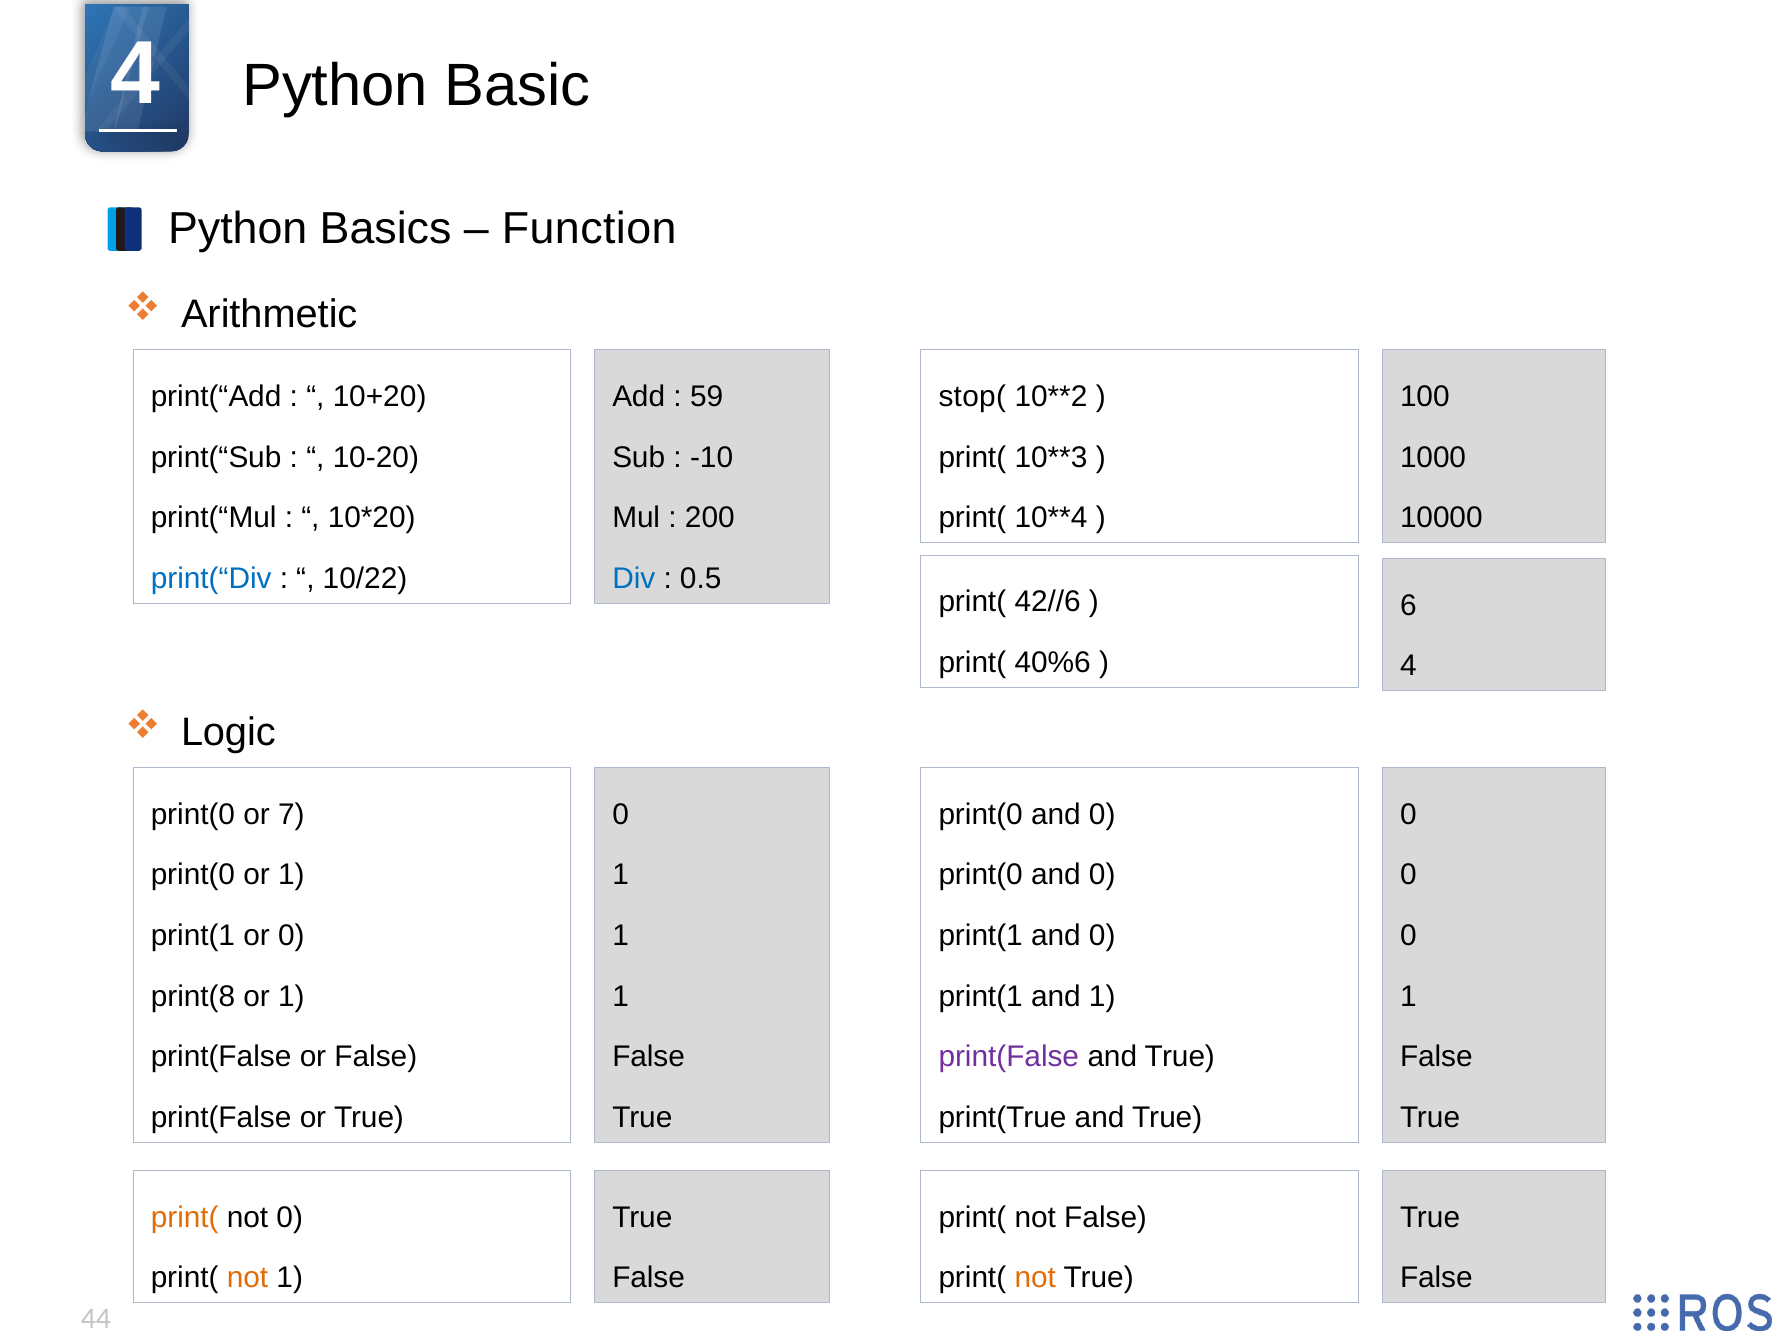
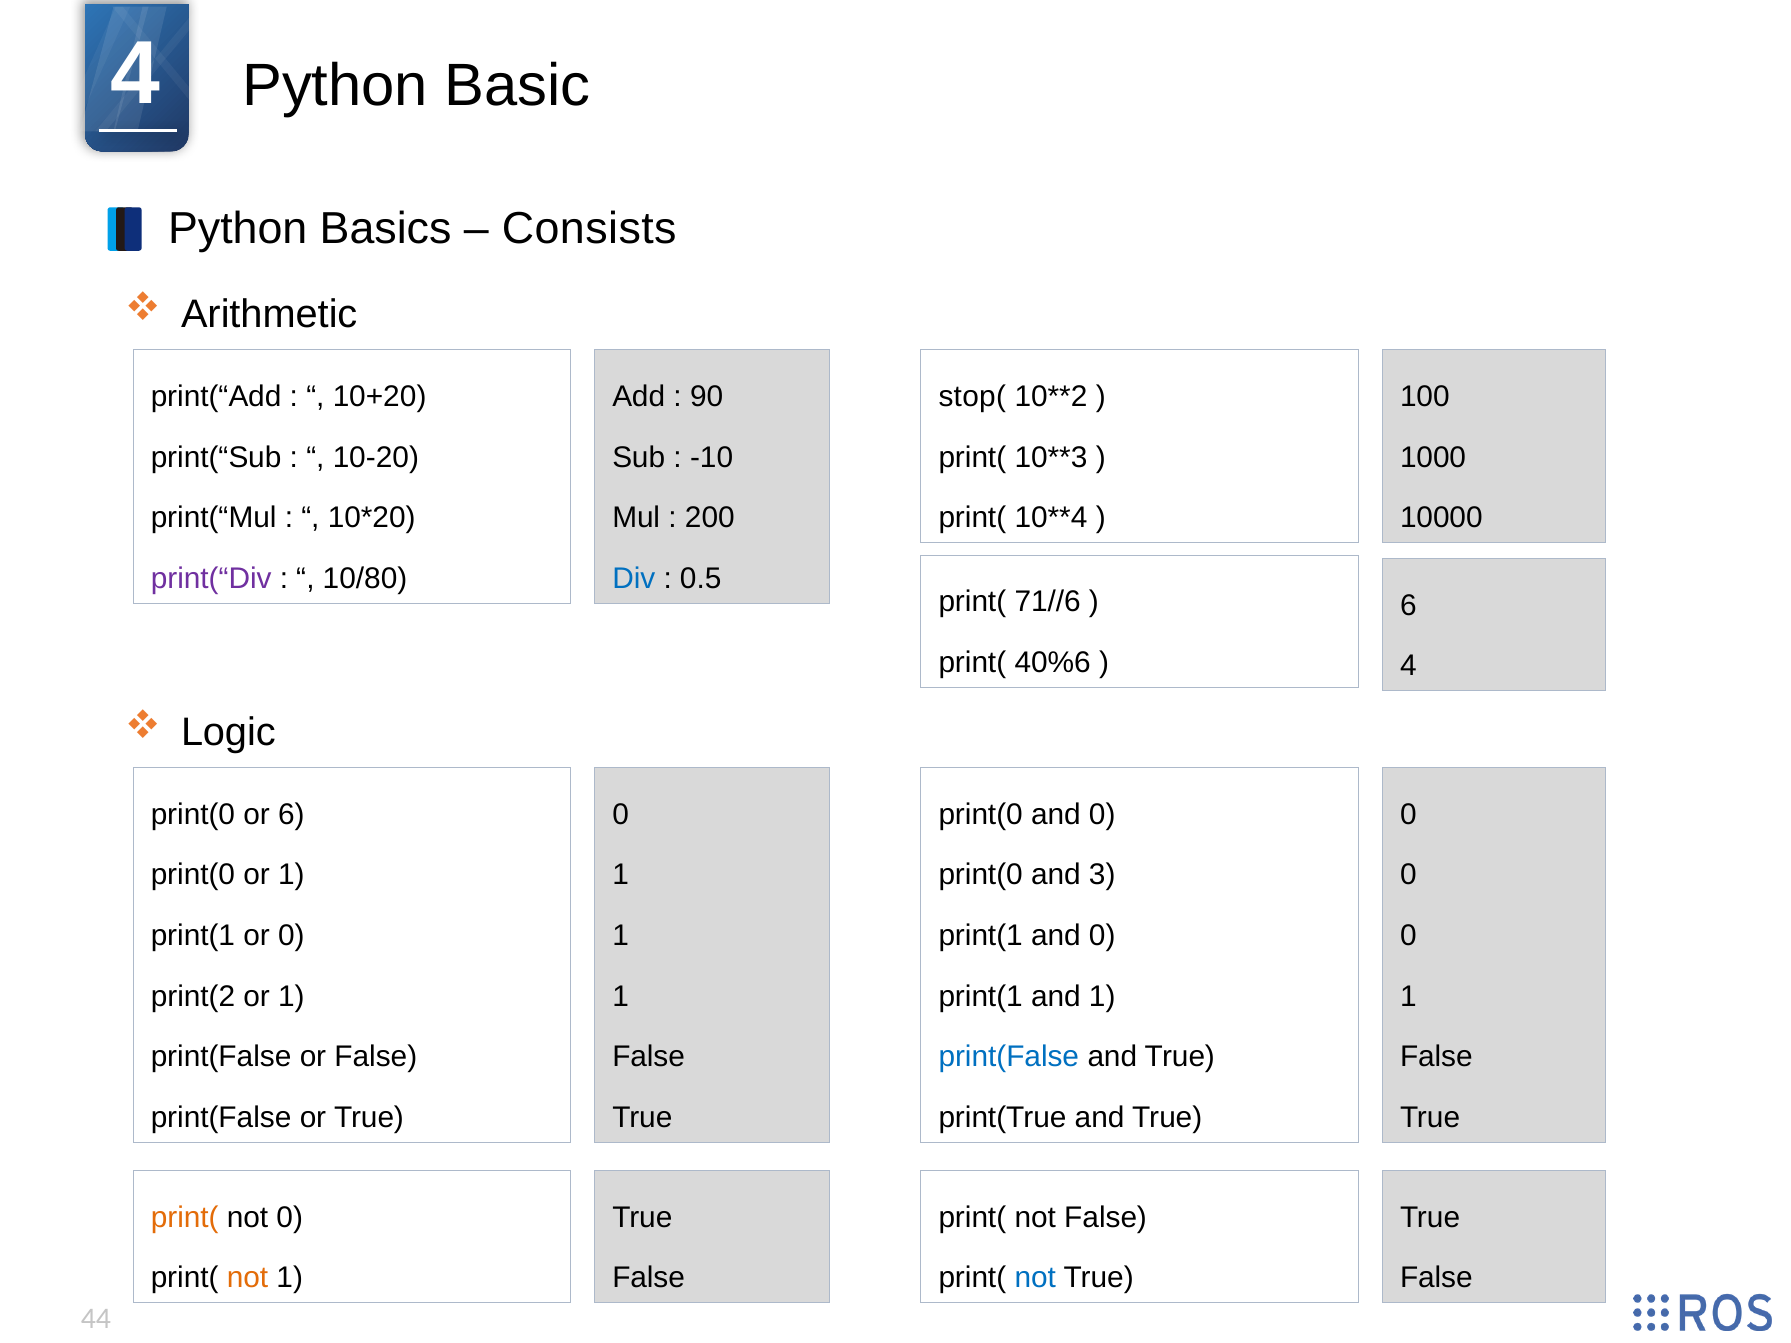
Function: Function -> Consists
59: 59 -> 90
print(“Div colour: blue -> purple
10/22: 10/22 -> 10/80
42//6: 42//6 -> 71//6
or 7: 7 -> 6
0 at (1102, 875): 0 -> 3
print(8: print(8 -> print(2
print(False at (1009, 1057) colour: purple -> blue
not at (1035, 1278) colour: orange -> blue
